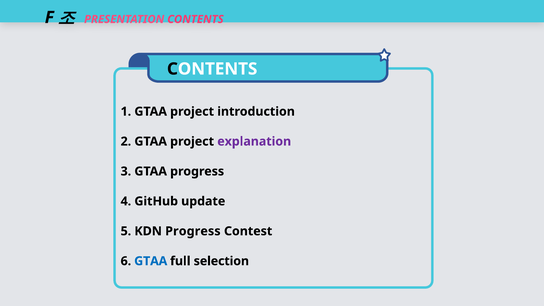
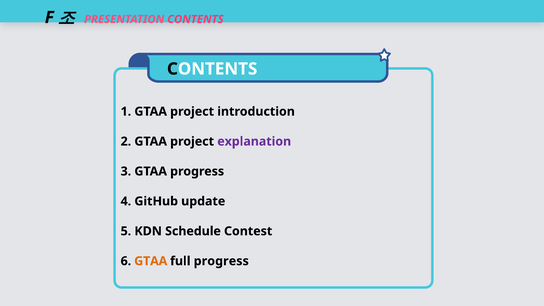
KDN Progress: Progress -> Schedule
GTAA at (151, 261) colour: blue -> orange
full selection: selection -> progress
